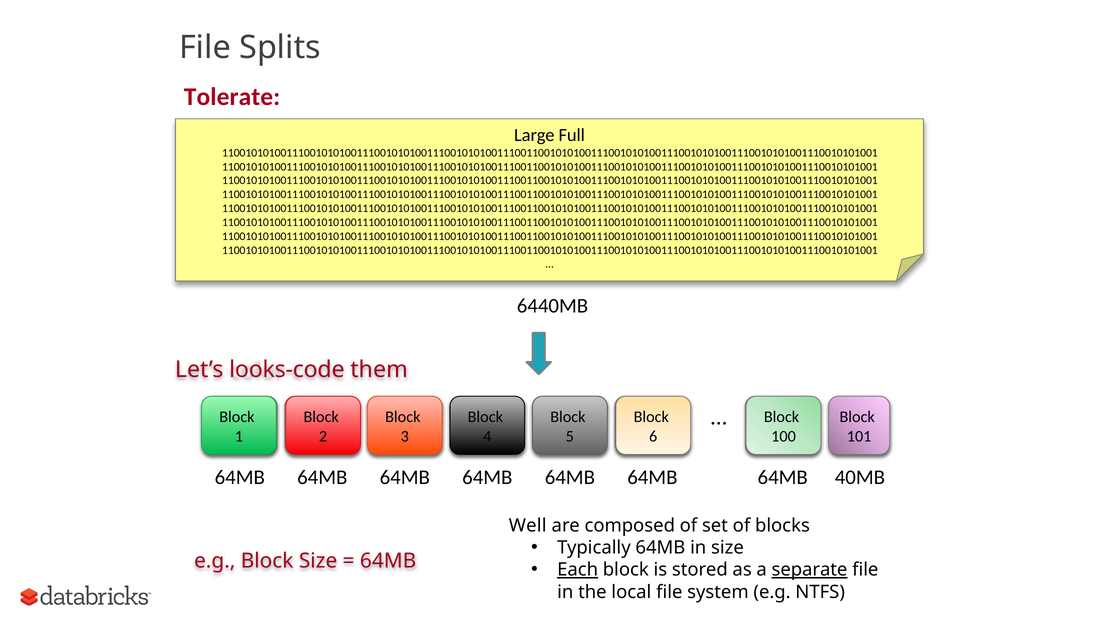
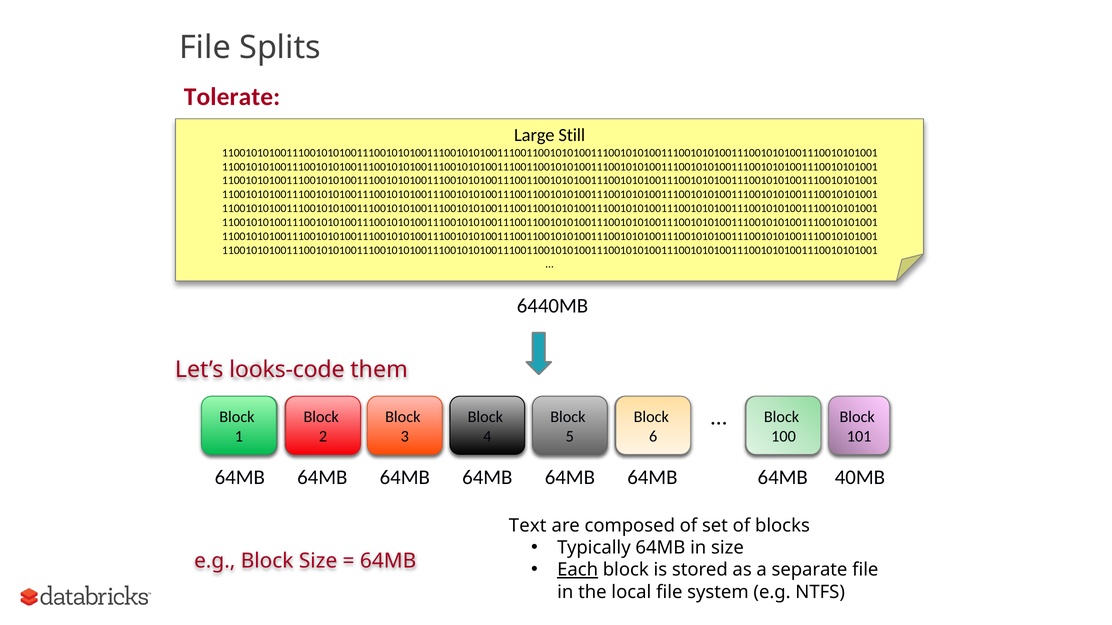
Full: Full -> Still
Well: Well -> Text
separate underline: present -> none
